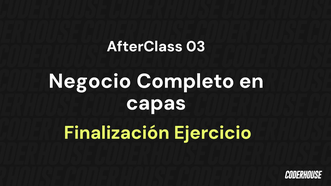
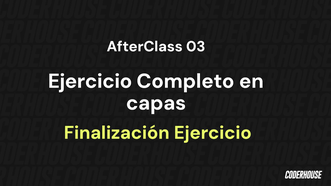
Negocio at (90, 81): Negocio -> Ejercicio
